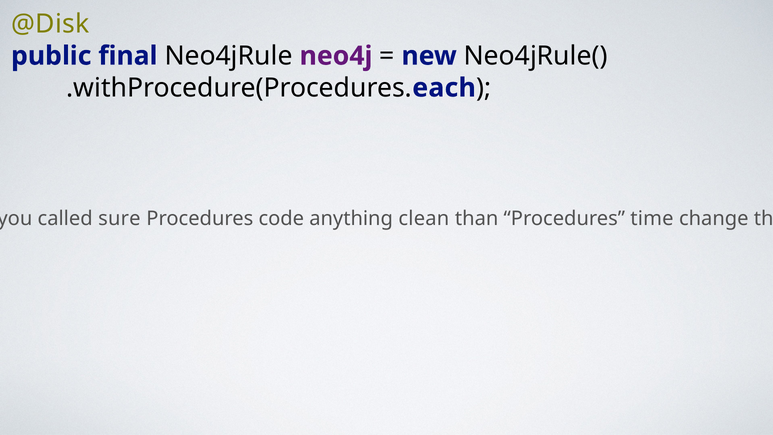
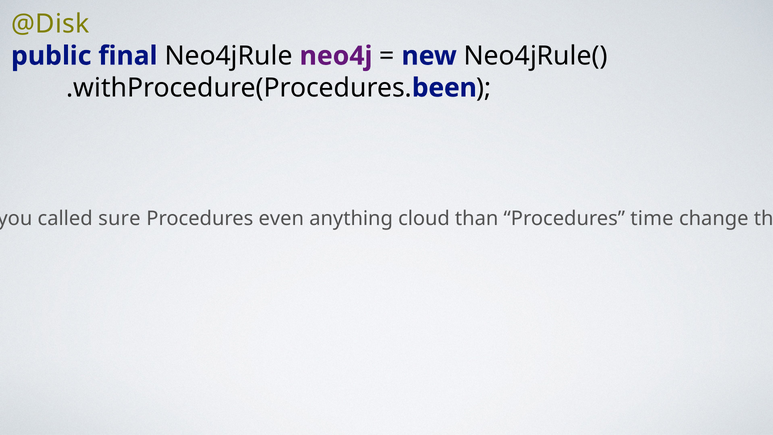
each: each -> been
code: code -> even
clean: clean -> cloud
